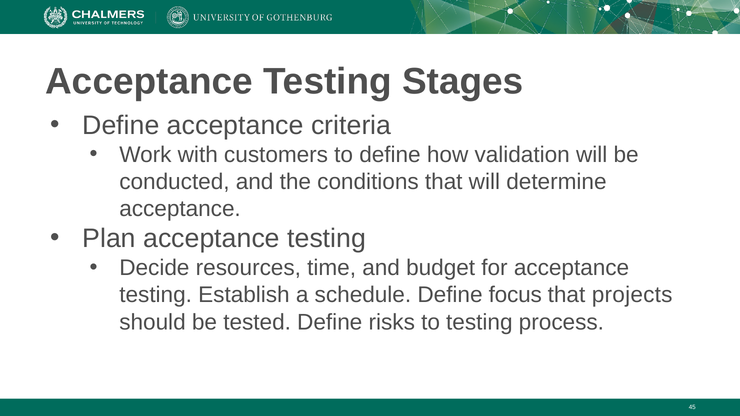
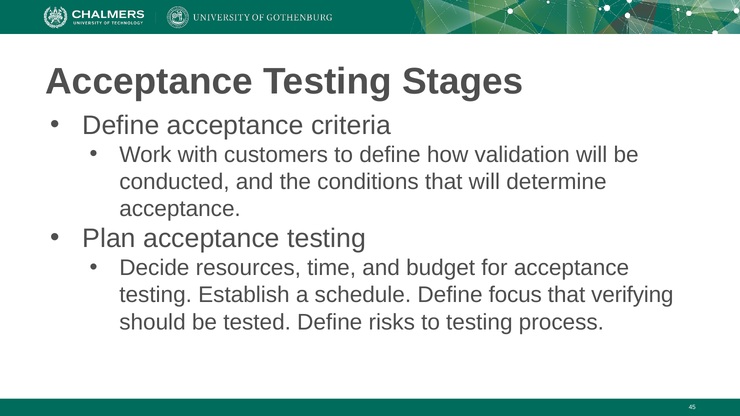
projects: projects -> verifying
